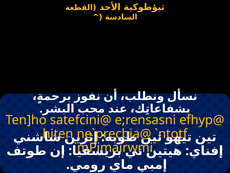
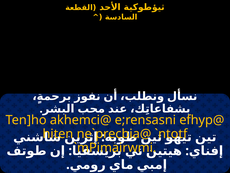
satefcini@: satefcini@ -> akhemci@
